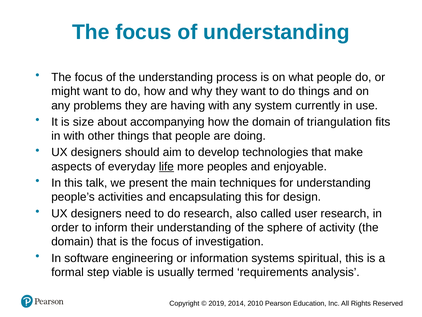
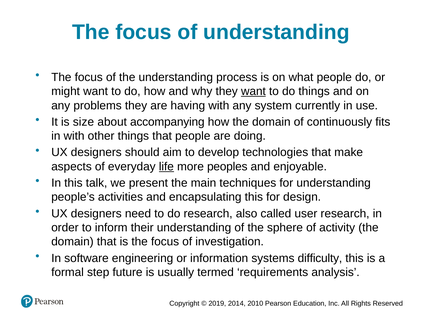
want at (253, 91) underline: none -> present
triangulation: triangulation -> continuously
spiritual: spiritual -> difficulty
viable: viable -> future
